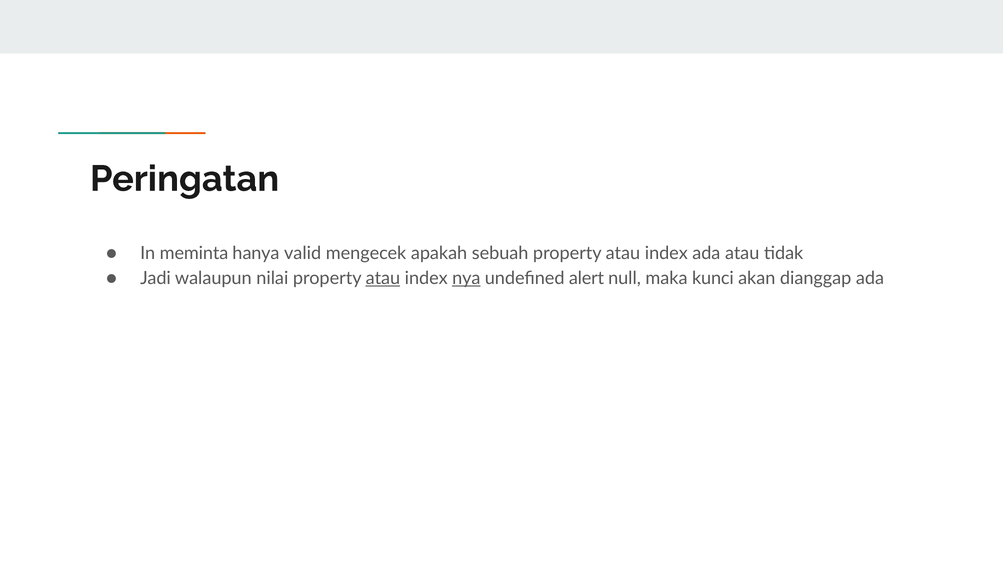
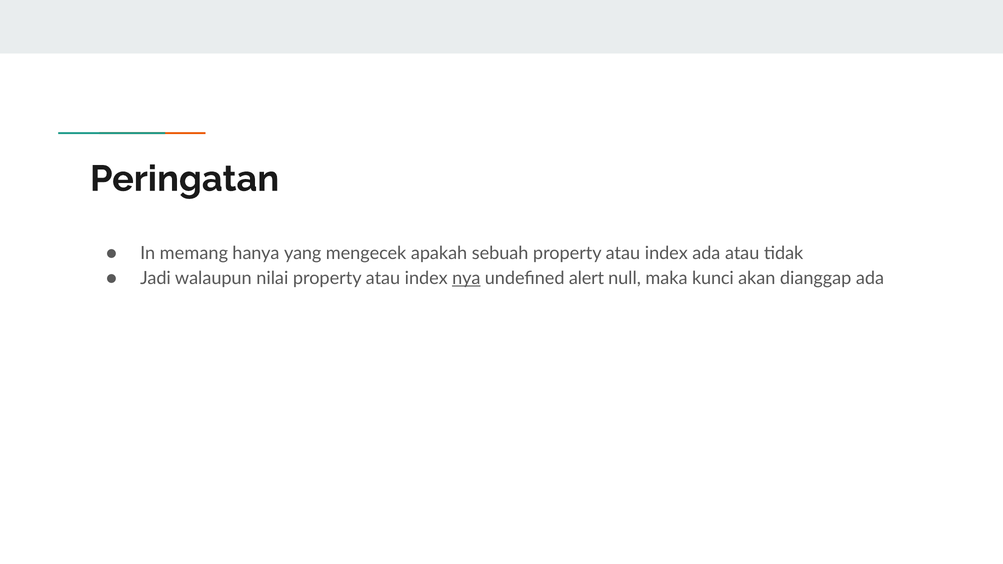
meminta: meminta -> memang
valid: valid -> yang
atau at (383, 278) underline: present -> none
